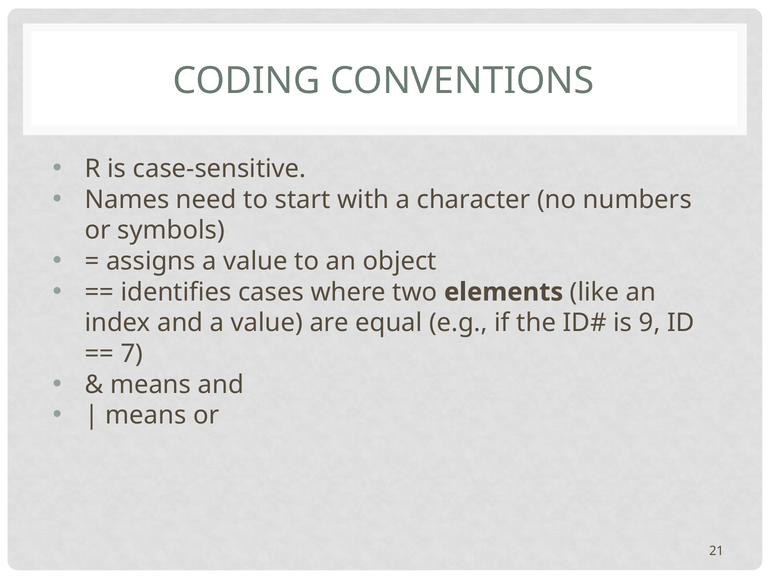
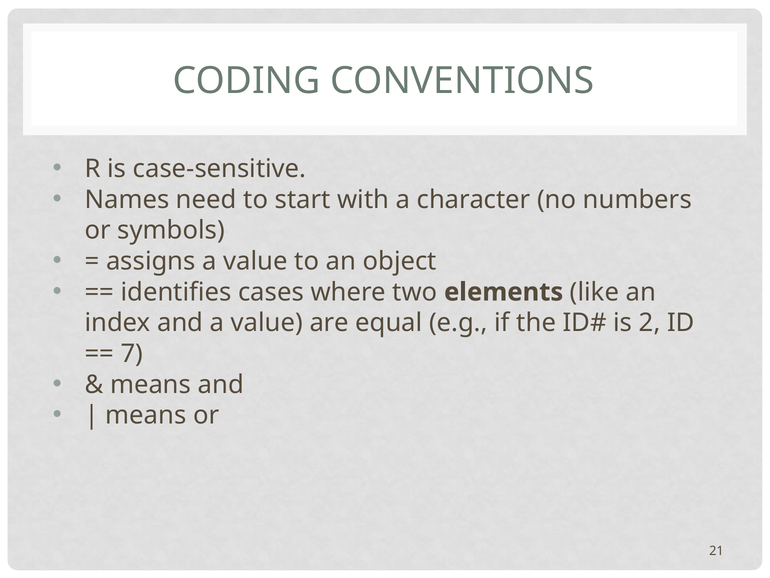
9: 9 -> 2
